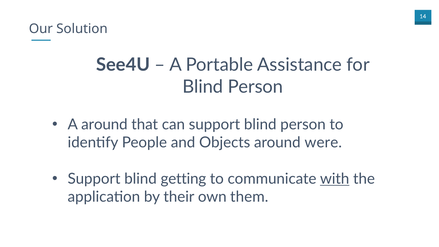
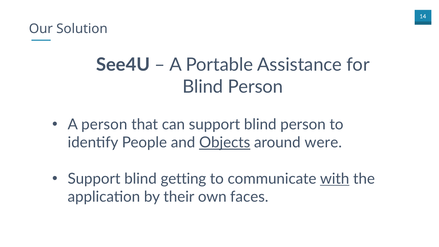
A around: around -> person
Objects underline: none -> present
them: them -> faces
